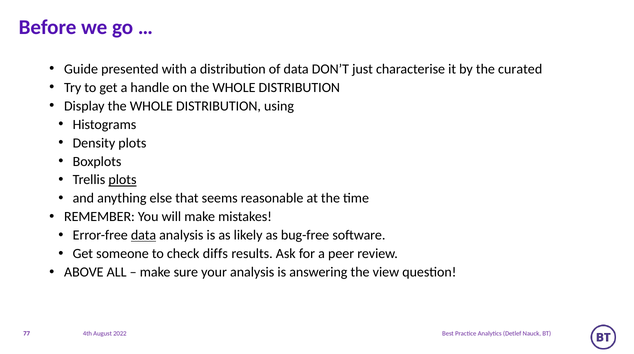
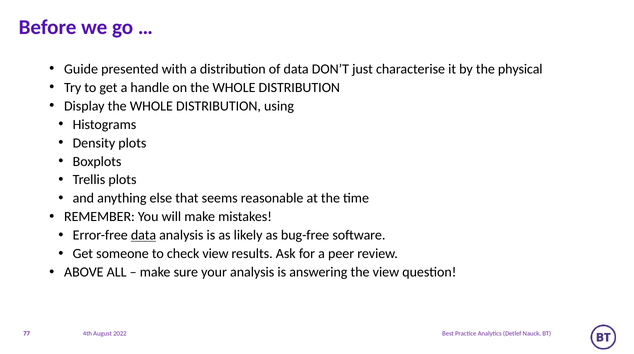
curated: curated -> physical
plots at (122, 180) underline: present -> none
check diffs: diffs -> view
